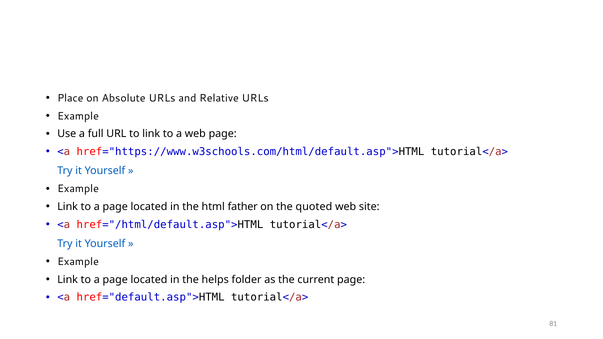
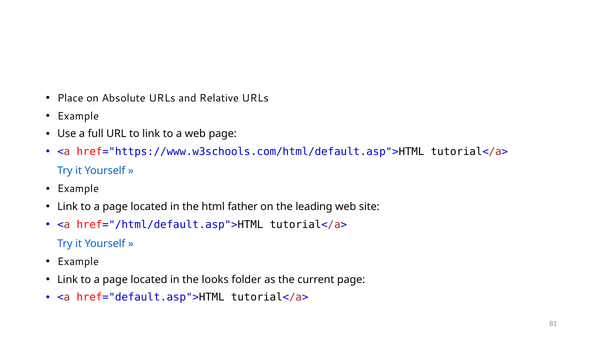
quoted: quoted -> leading
helps: helps -> looks
